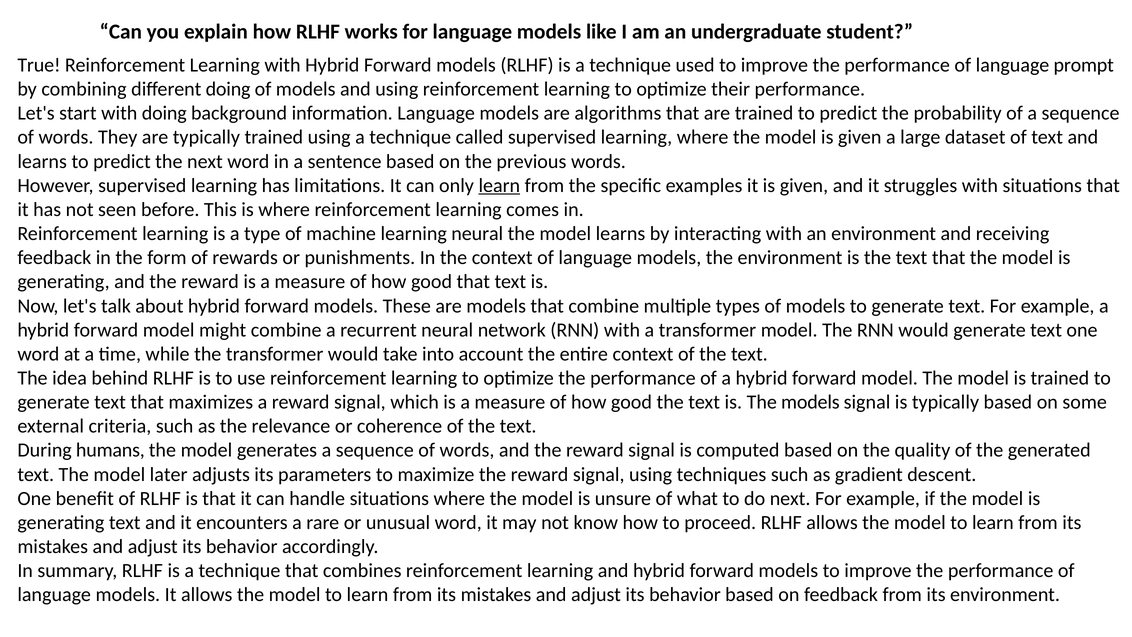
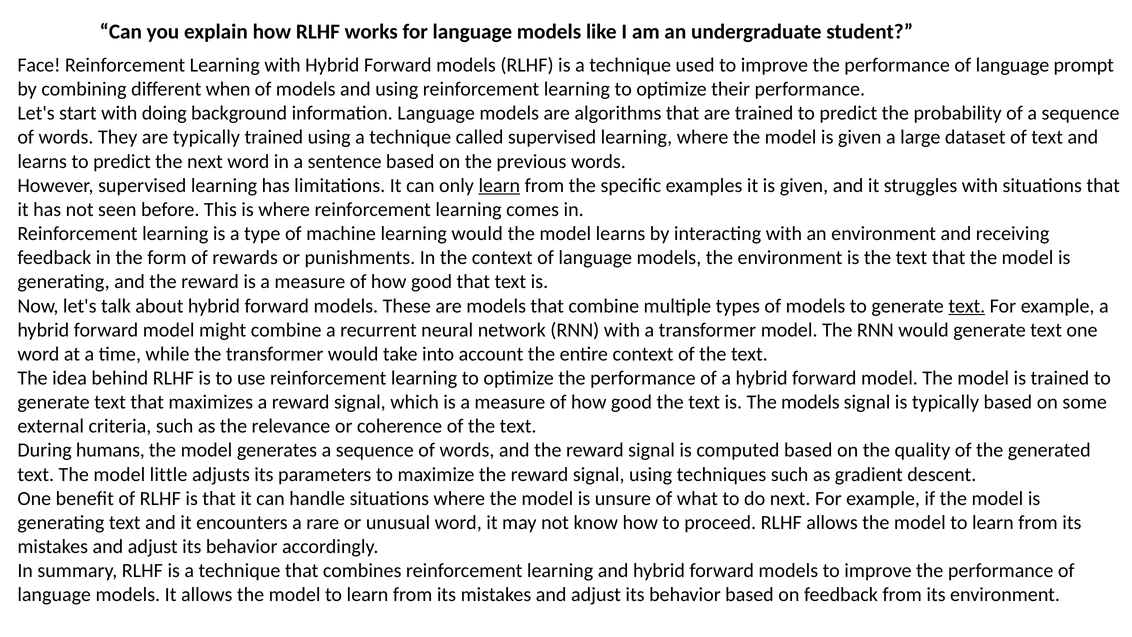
True: True -> Face
different doing: doing -> when
learning neural: neural -> would
text at (967, 306) underline: none -> present
later: later -> little
